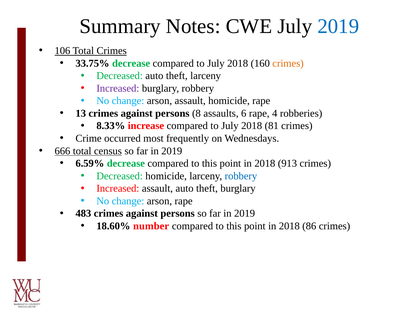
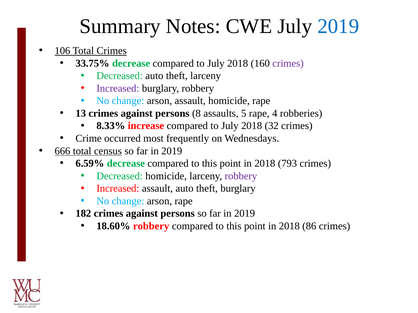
crimes at (288, 63) colour: orange -> purple
6: 6 -> 5
81: 81 -> 32
913: 913 -> 793
robbery at (241, 176) colour: blue -> purple
483: 483 -> 182
18.60% number: number -> robbery
